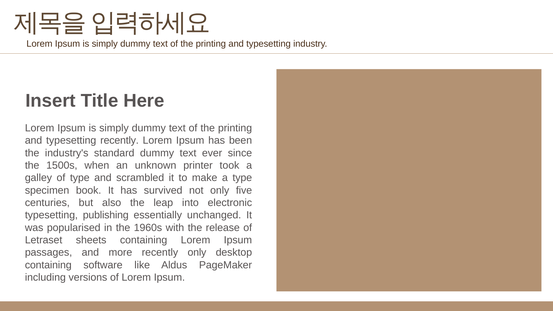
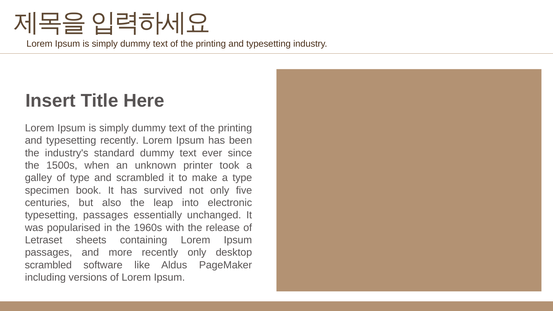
typesetting publishing: publishing -> passages
containing at (48, 265): containing -> scrambled
